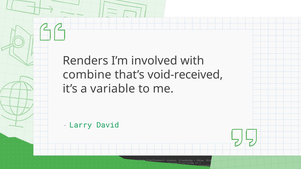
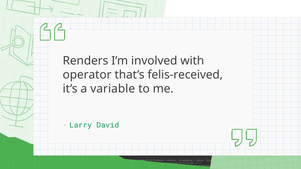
combine: combine -> operator
void-received: void-received -> felis-received
